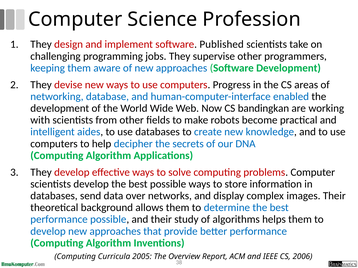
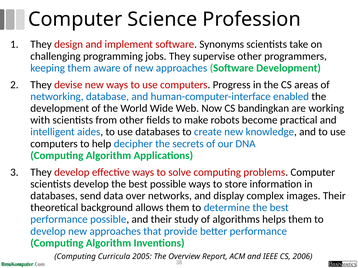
Published: Published -> Synonyms
